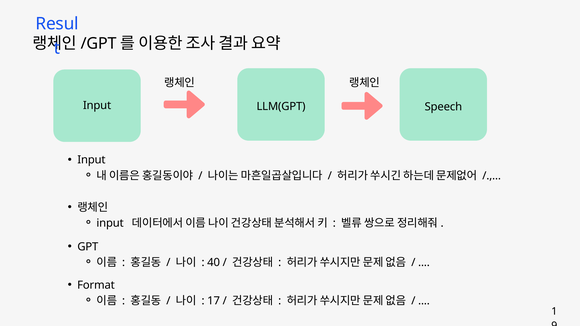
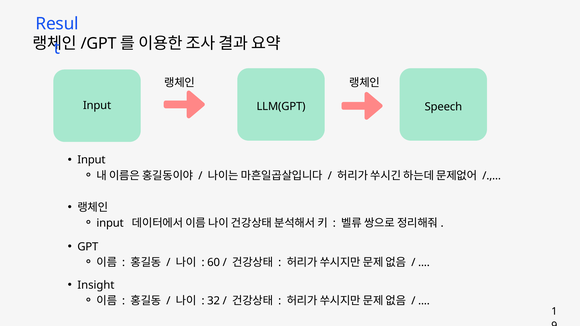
40: 40 -> 60
Format: Format -> Insight
17: 17 -> 32
